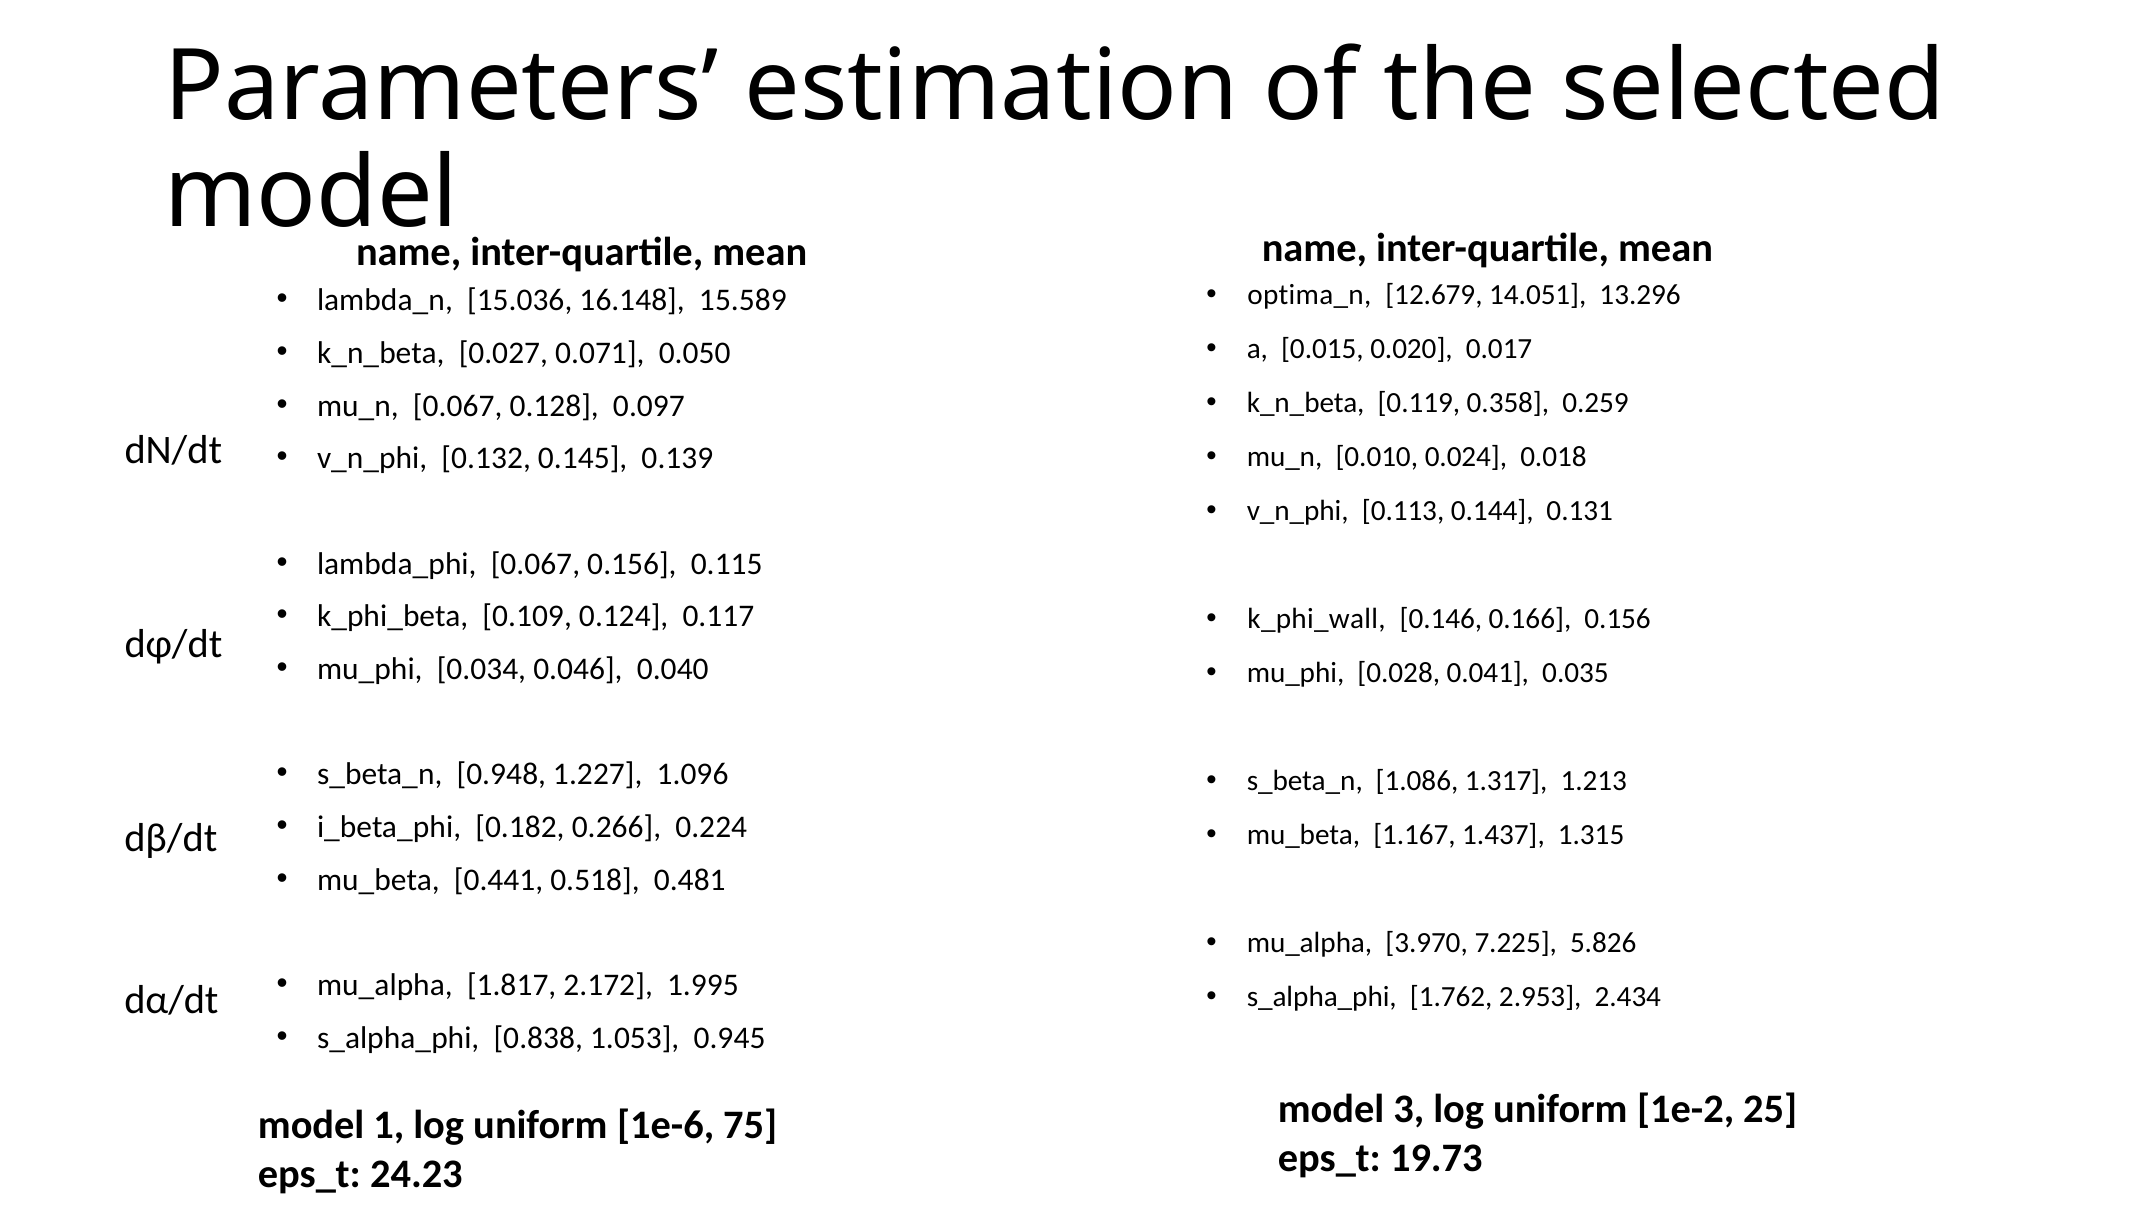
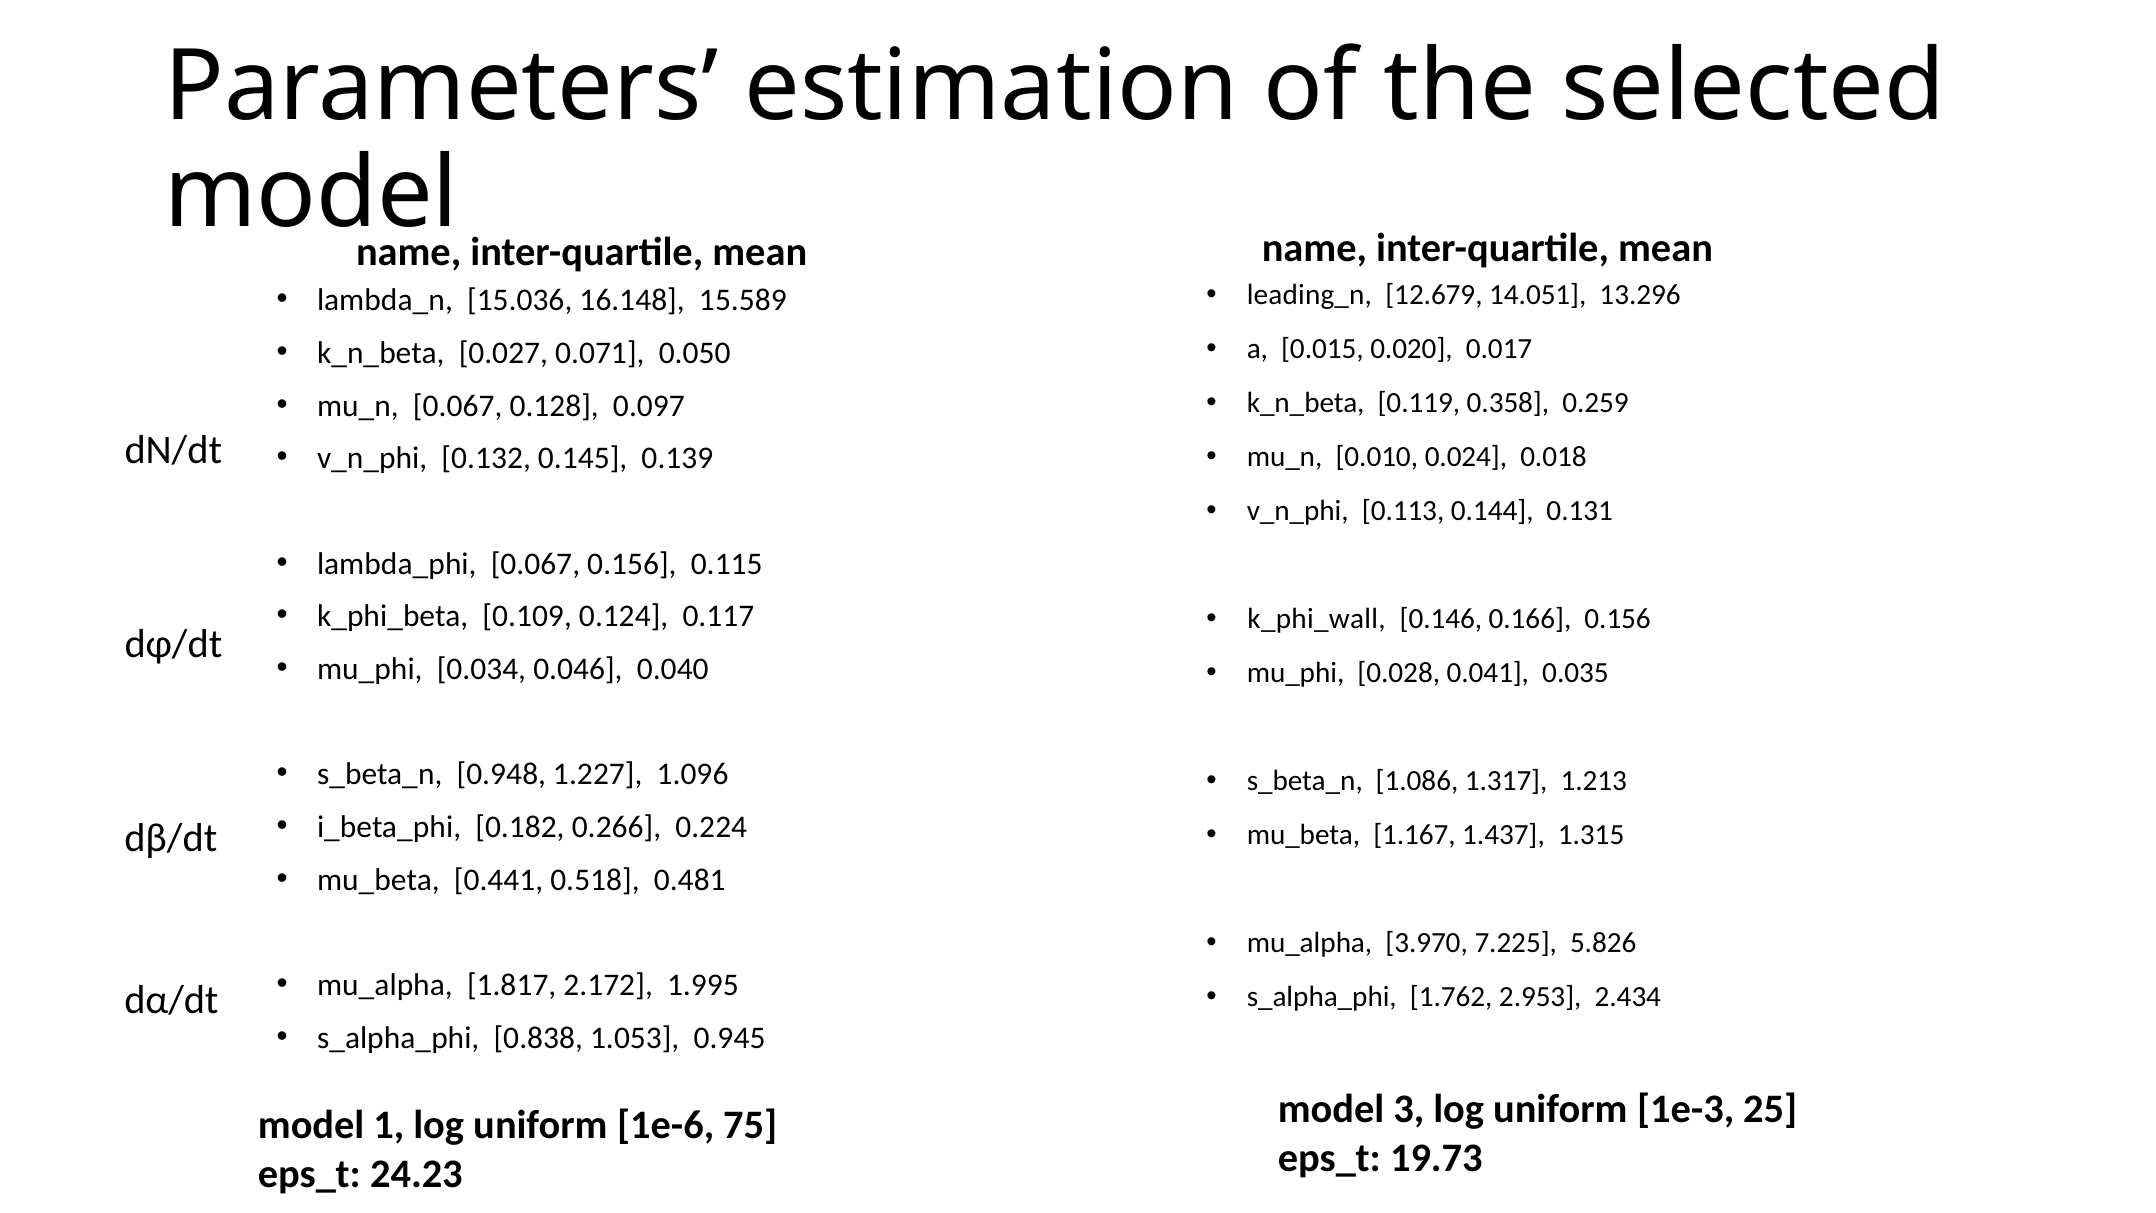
optima_n: optima_n -> leading_n
1e-2: 1e-2 -> 1e-3
